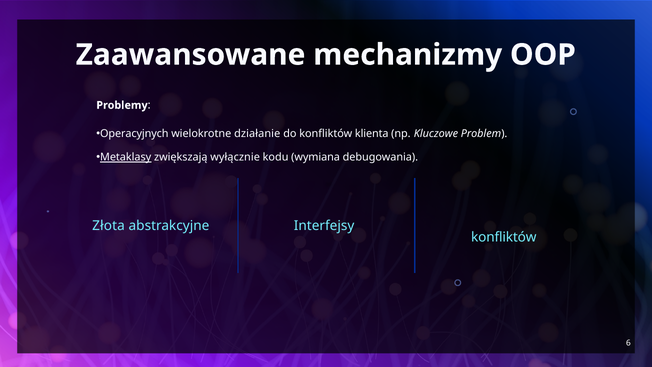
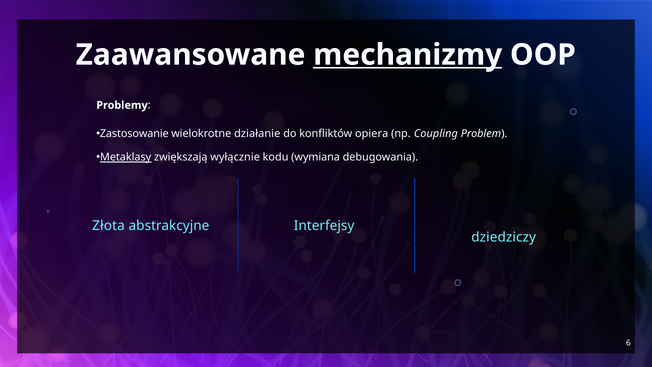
mechanizmy underline: none -> present
Operacyjnych: Operacyjnych -> Zastosowanie
klienta: klienta -> opiera
Kluczowe: Kluczowe -> Coupling
konfliktów at (504, 237): konfliktów -> dziedziczy
